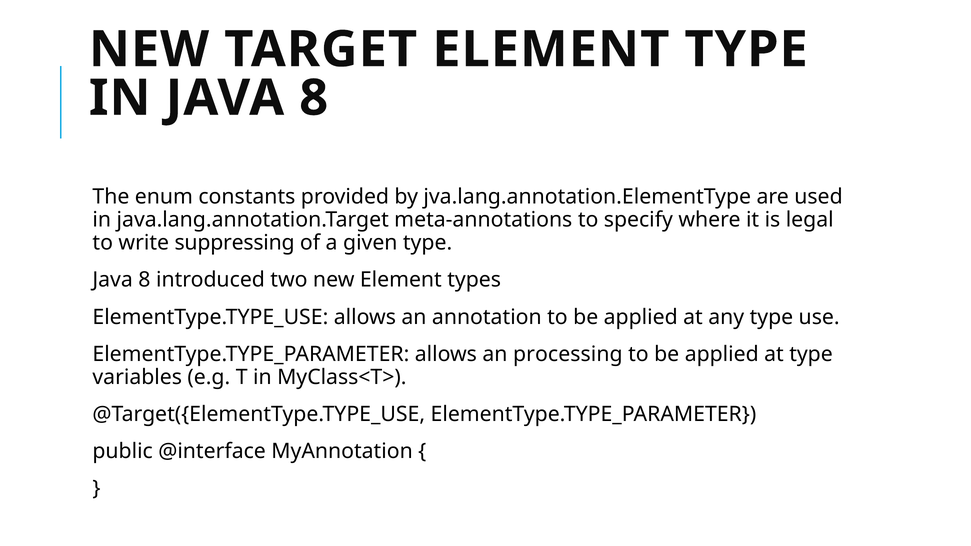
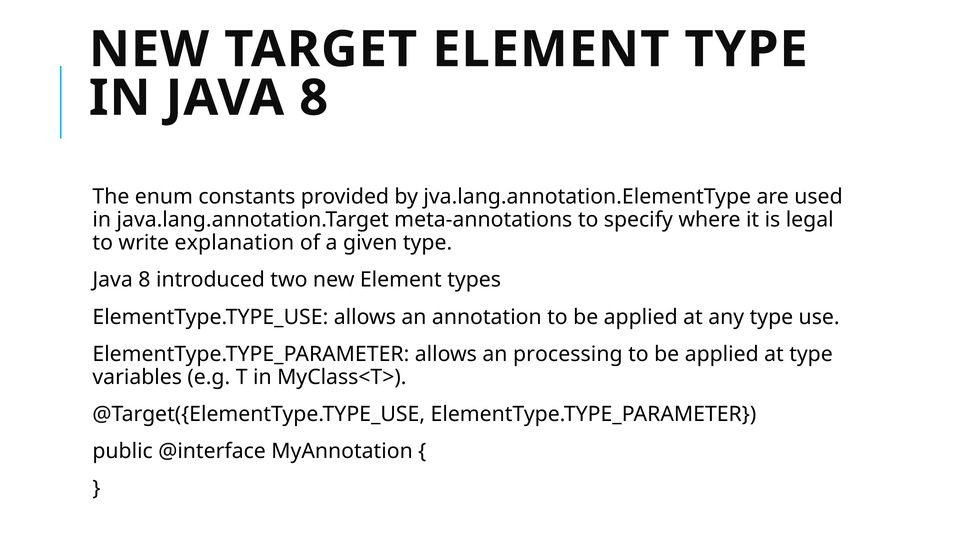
suppressing: suppressing -> explanation
